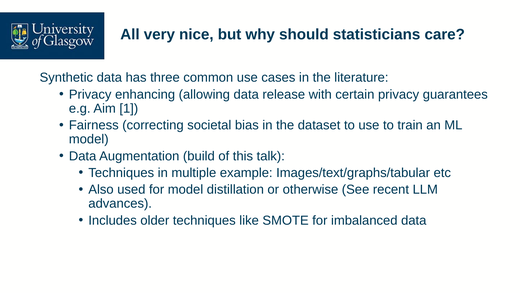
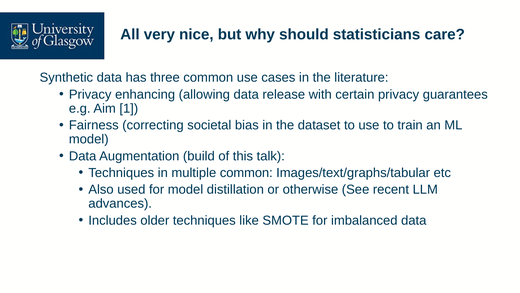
multiple example: example -> common
